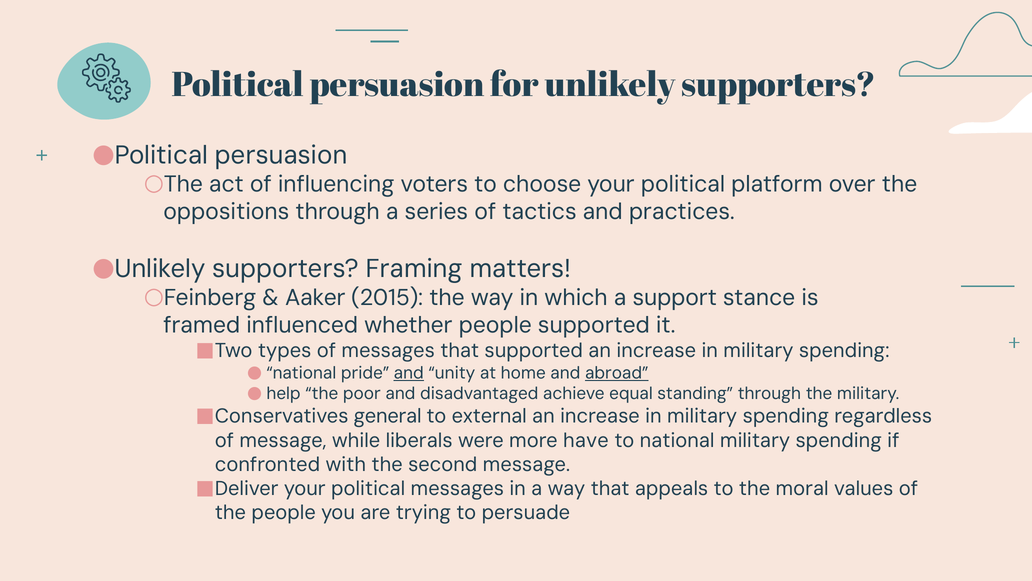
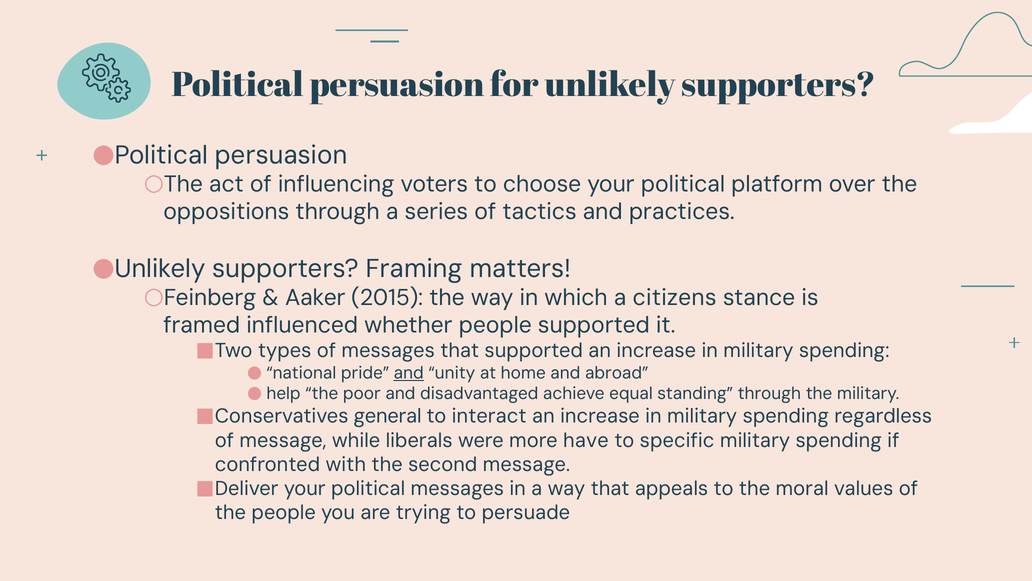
support: support -> citizens
abroad underline: present -> none
external: external -> interact
to national: national -> specific
